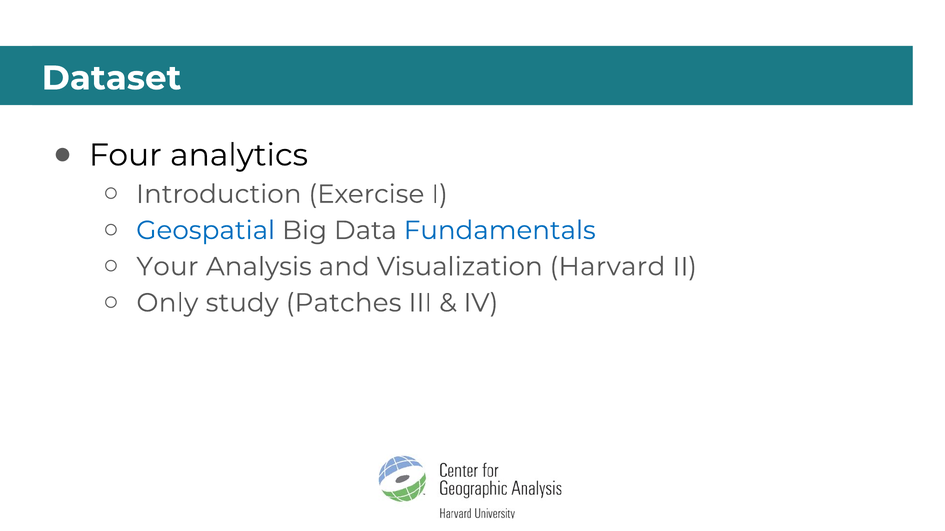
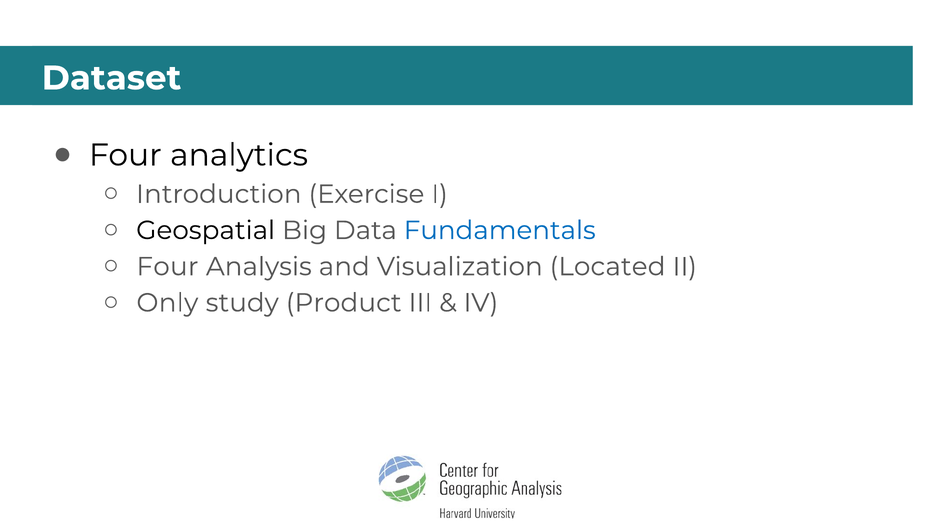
Geospatial colour: blue -> black
Your at (167, 267): Your -> Four
Harvard: Harvard -> Located
Patches: Patches -> Product
